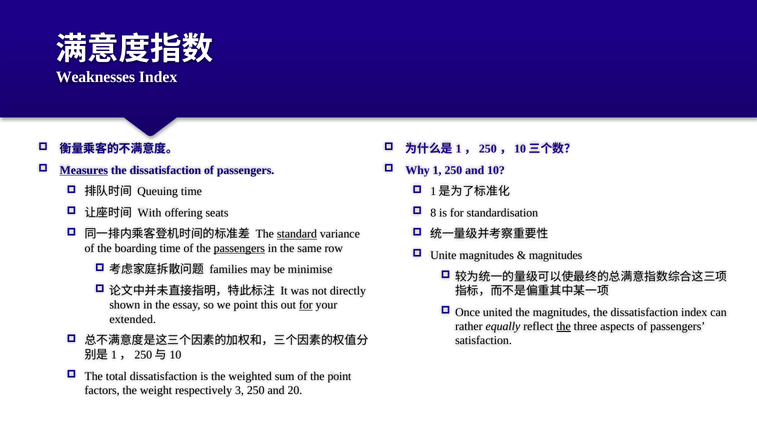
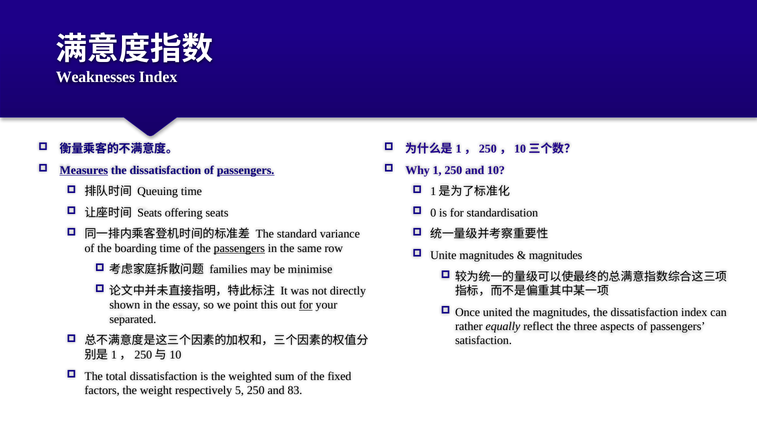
passengers at (246, 170) underline: none -> present
With at (150, 213): With -> Seats
8: 8 -> 0
standard underline: present -> none
extended: extended -> separated
the at (564, 326) underline: present -> none
the point: point -> fixed
3: 3 -> 5
20: 20 -> 83
